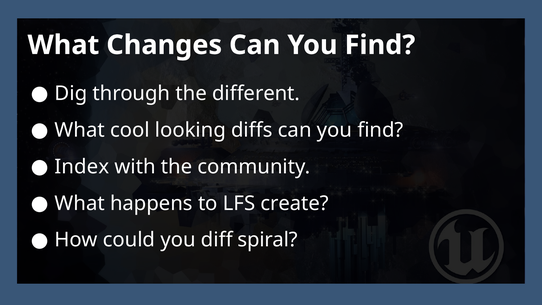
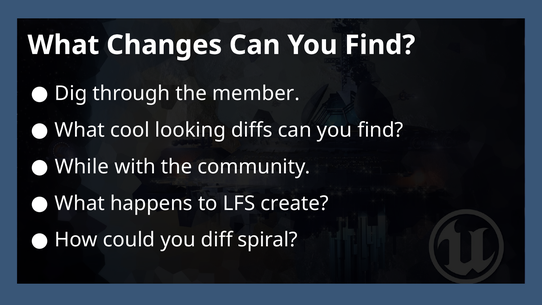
different: different -> member
Index: Index -> While
